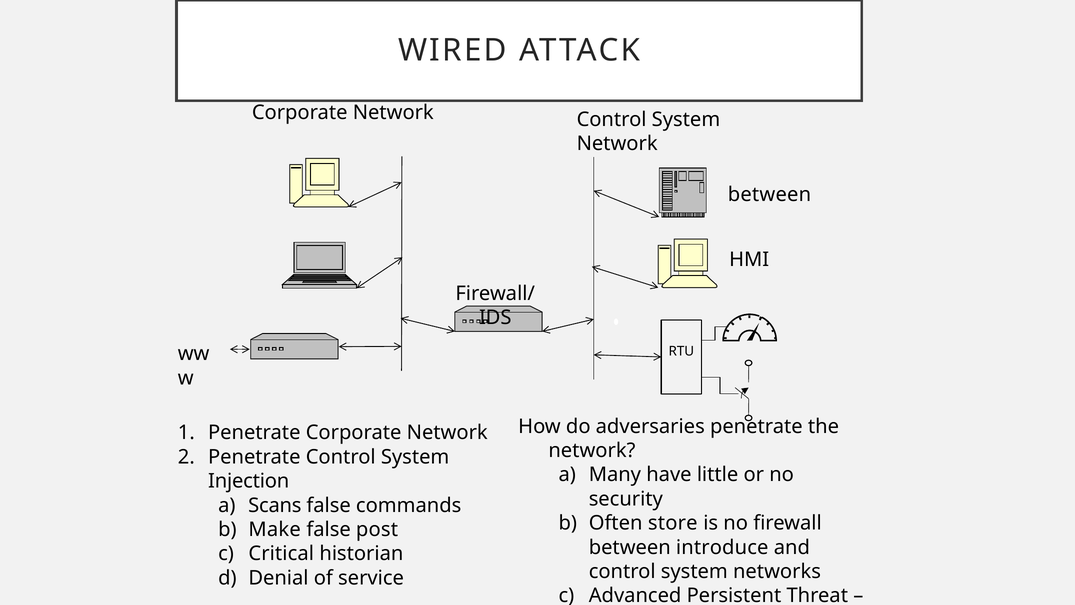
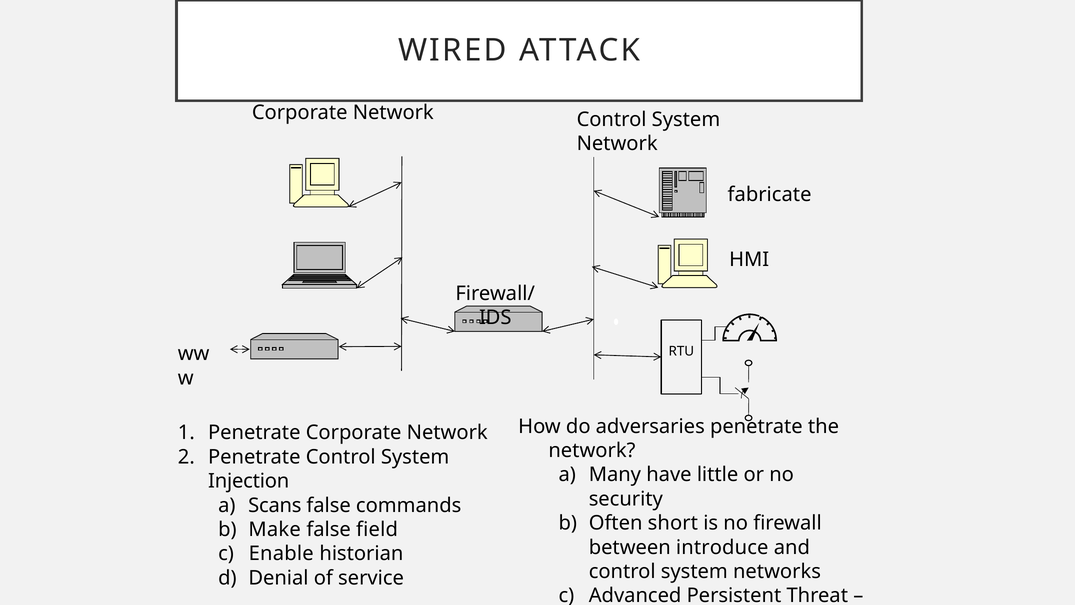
between at (769, 194): between -> fabricate
store: store -> short
post: post -> field
Critical: Critical -> Enable
